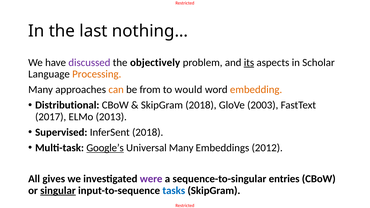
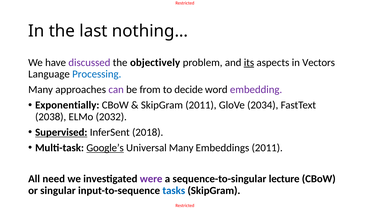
Scholar: Scholar -> Vectors
Processing colour: orange -> blue
can colour: orange -> purple
would: would -> decide
embedding colour: orange -> purple
Distributional: Distributional -> Exponentially
SkipGram 2018: 2018 -> 2011
2003: 2003 -> 2034
2017: 2017 -> 2038
2013: 2013 -> 2032
Supervised underline: none -> present
Embeddings 2012: 2012 -> 2011
gives: gives -> need
entries: entries -> lecture
singular underline: present -> none
